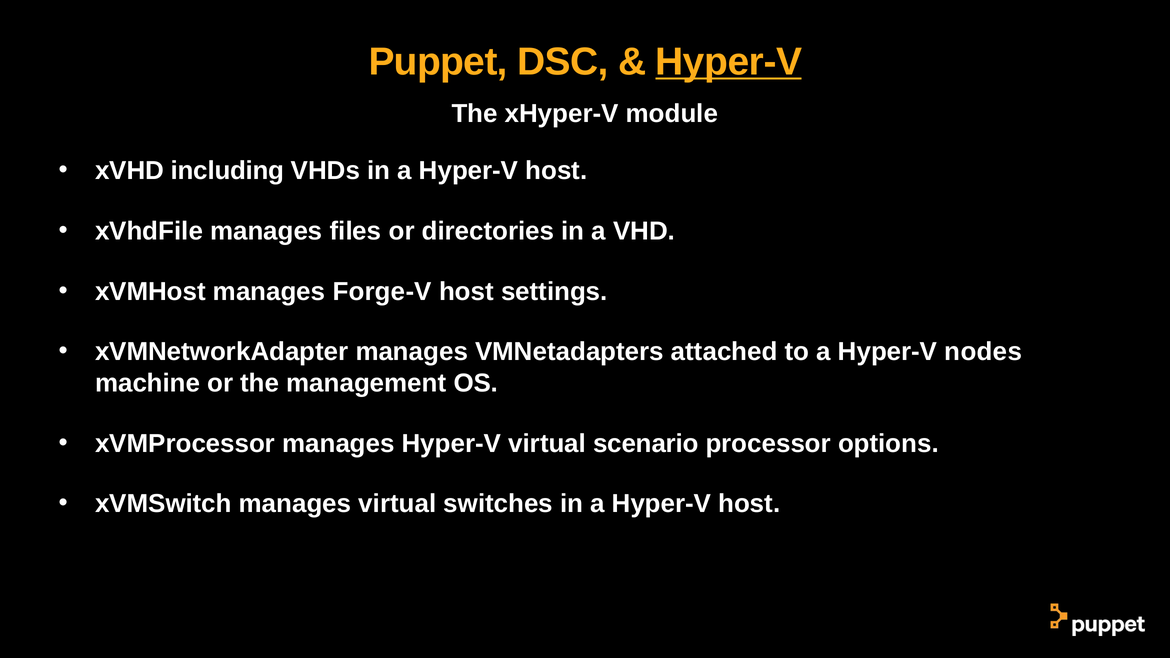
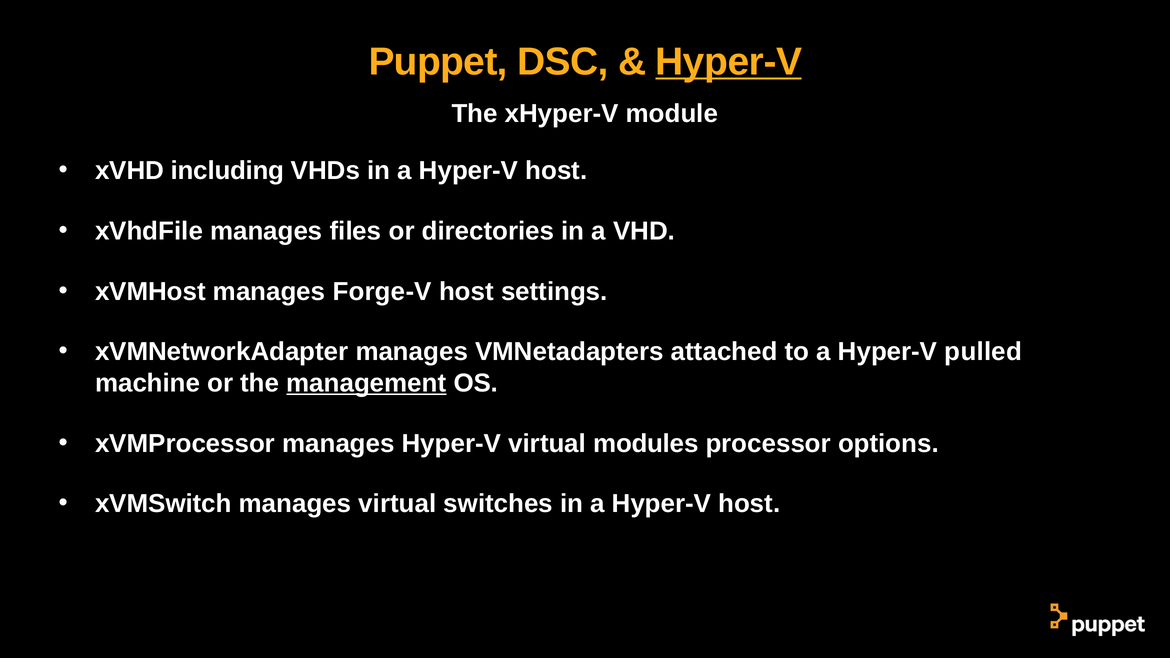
nodes: nodes -> pulled
management underline: none -> present
scenario: scenario -> modules
